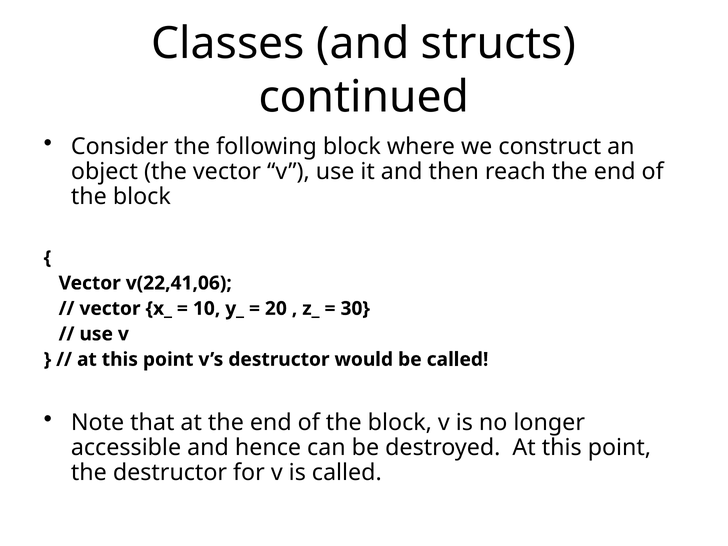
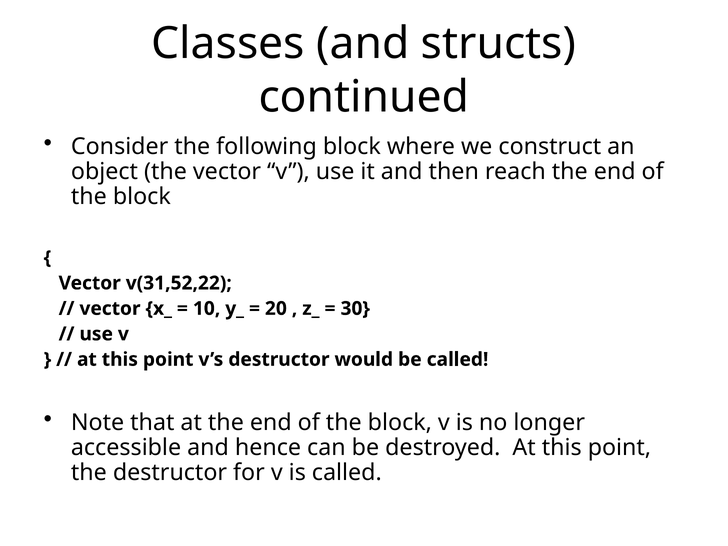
v(22,41,06: v(22,41,06 -> v(31,52,22
